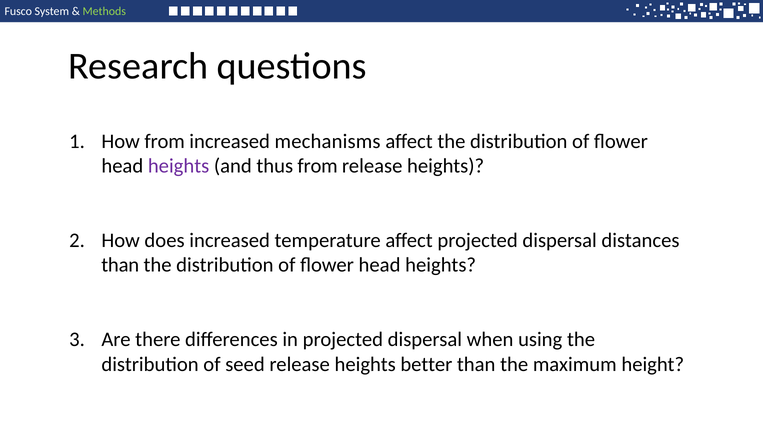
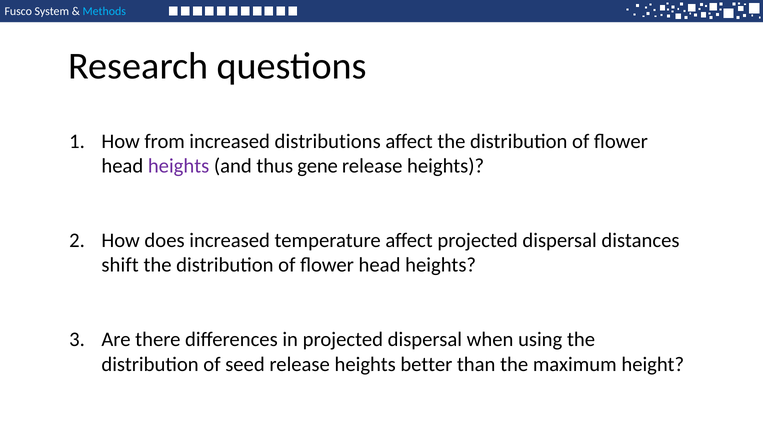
Methods colour: light green -> light blue
mechanisms: mechanisms -> distributions
thus from: from -> gene
than at (120, 265): than -> shift
